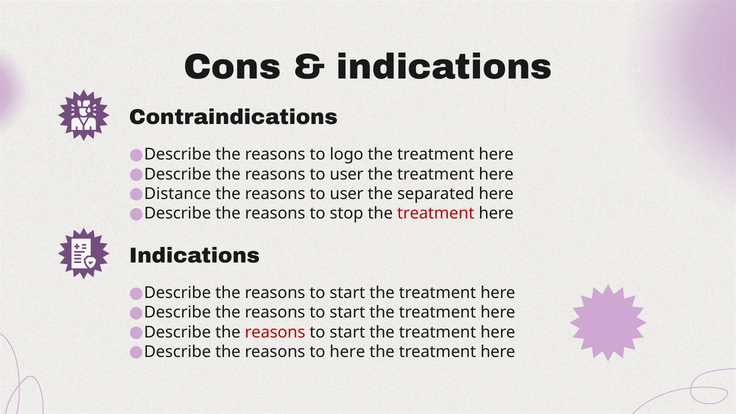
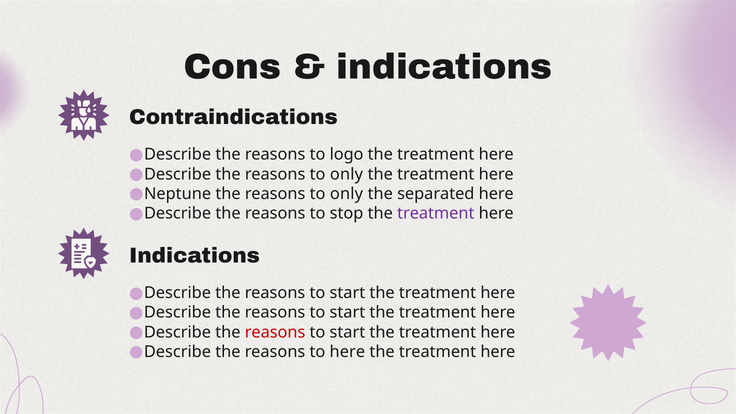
user at (347, 174): user -> only
Distance: Distance -> Neptune
user at (347, 194): user -> only
treatment at (436, 213) colour: red -> purple
